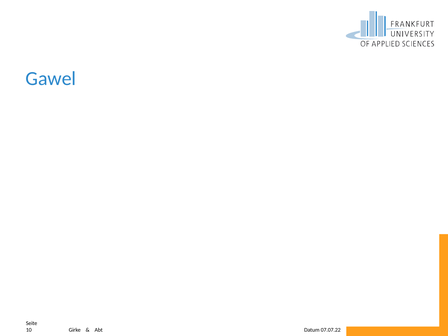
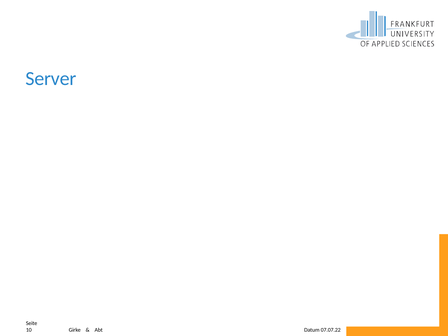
Gawel: Gawel -> Server
